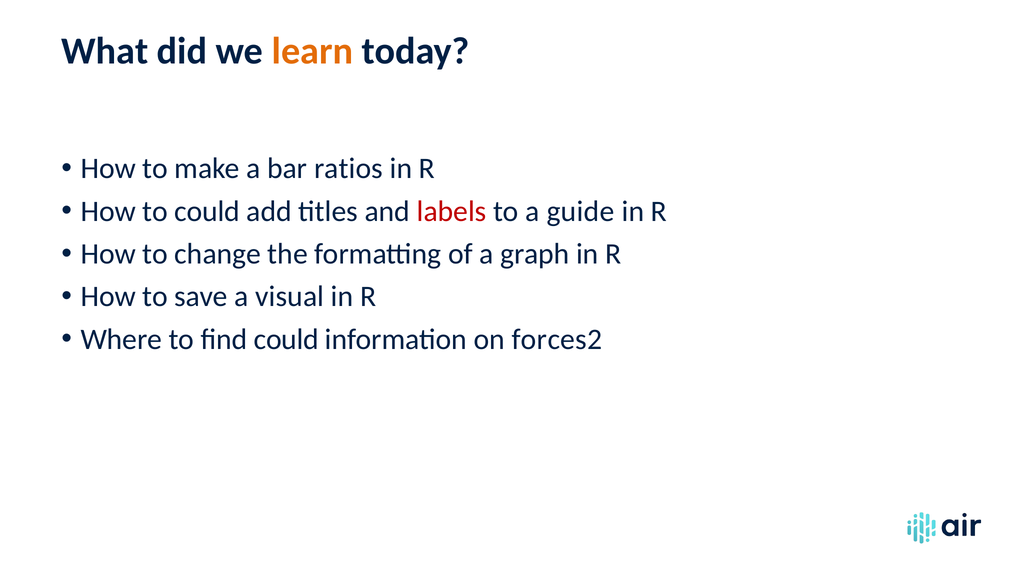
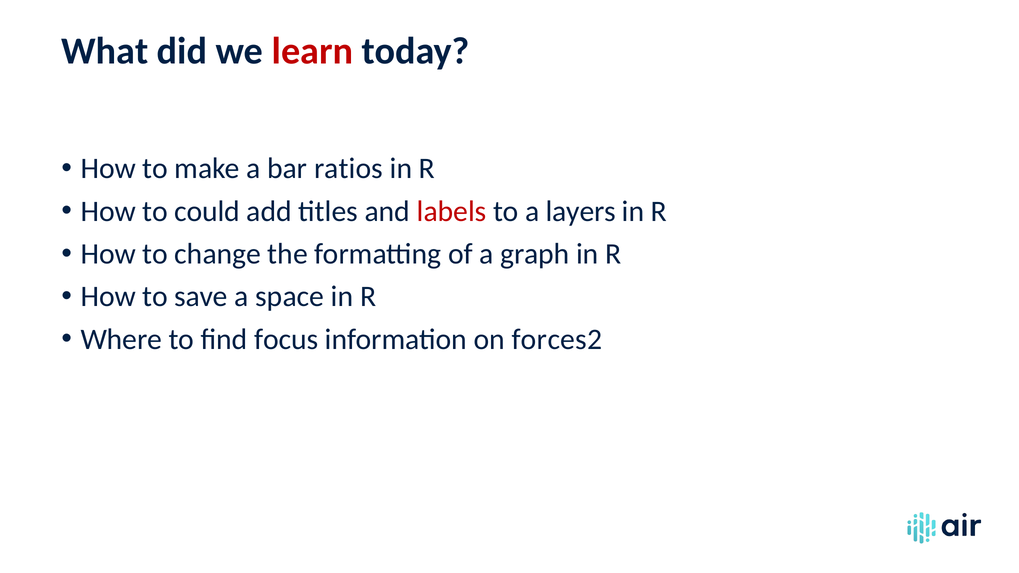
learn colour: orange -> red
guide: guide -> layers
visual: visual -> space
find could: could -> focus
